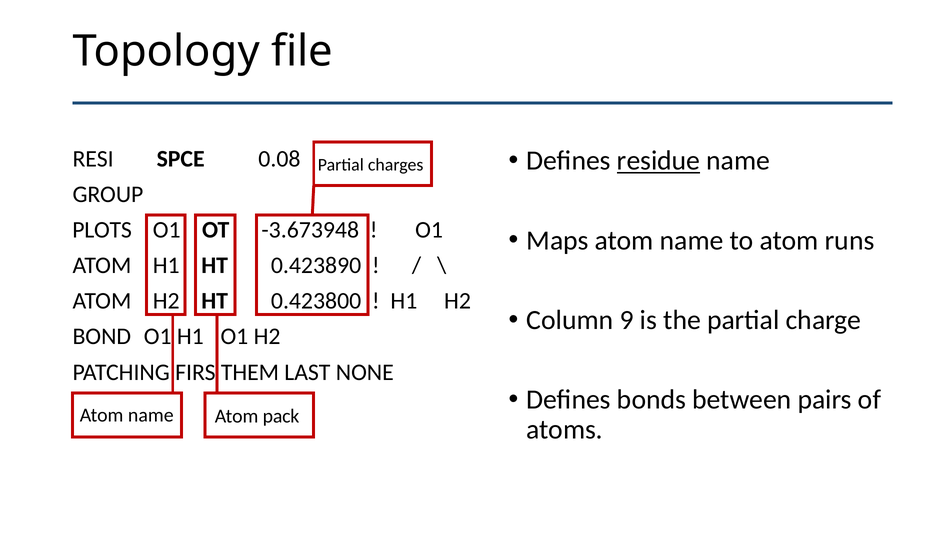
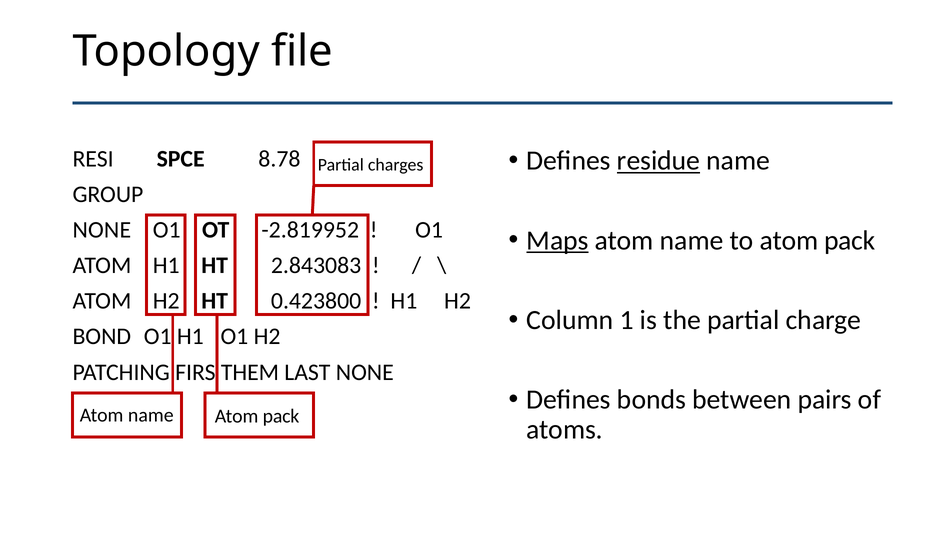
0.08: 0.08 -> 8.78
PLOTS at (102, 230): PLOTS -> NONE
-3.673948: -3.673948 -> -2.819952
Maps underline: none -> present
to atom runs: runs -> pack
0.423890: 0.423890 -> 2.843083
9: 9 -> 1
